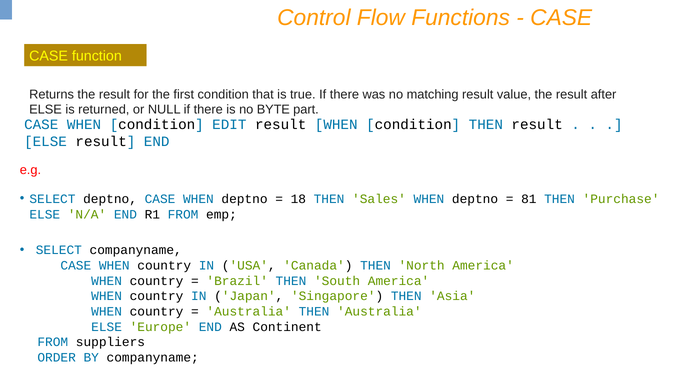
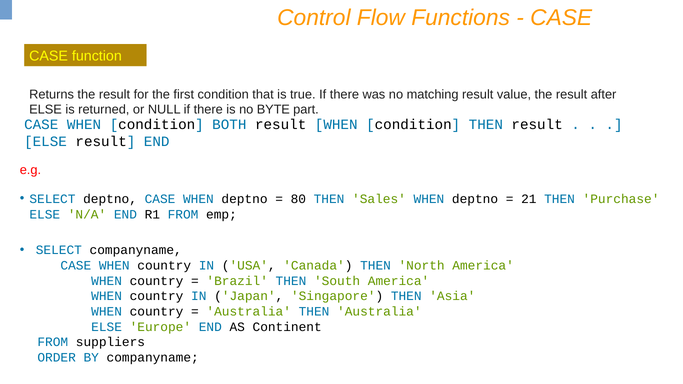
EDIT: EDIT -> BOTH
18: 18 -> 80
81: 81 -> 21
